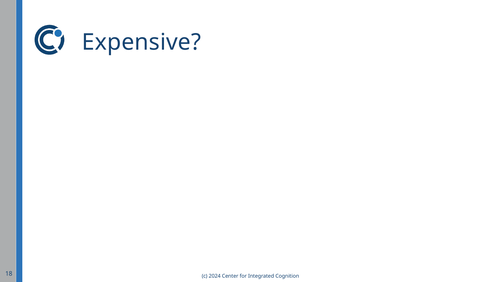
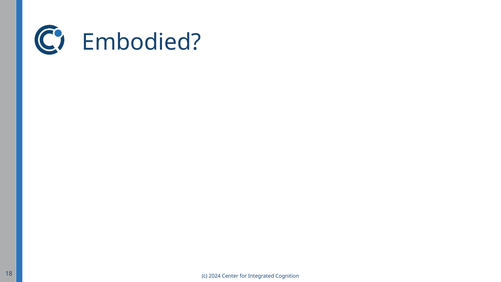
Expensive: Expensive -> Embodied
